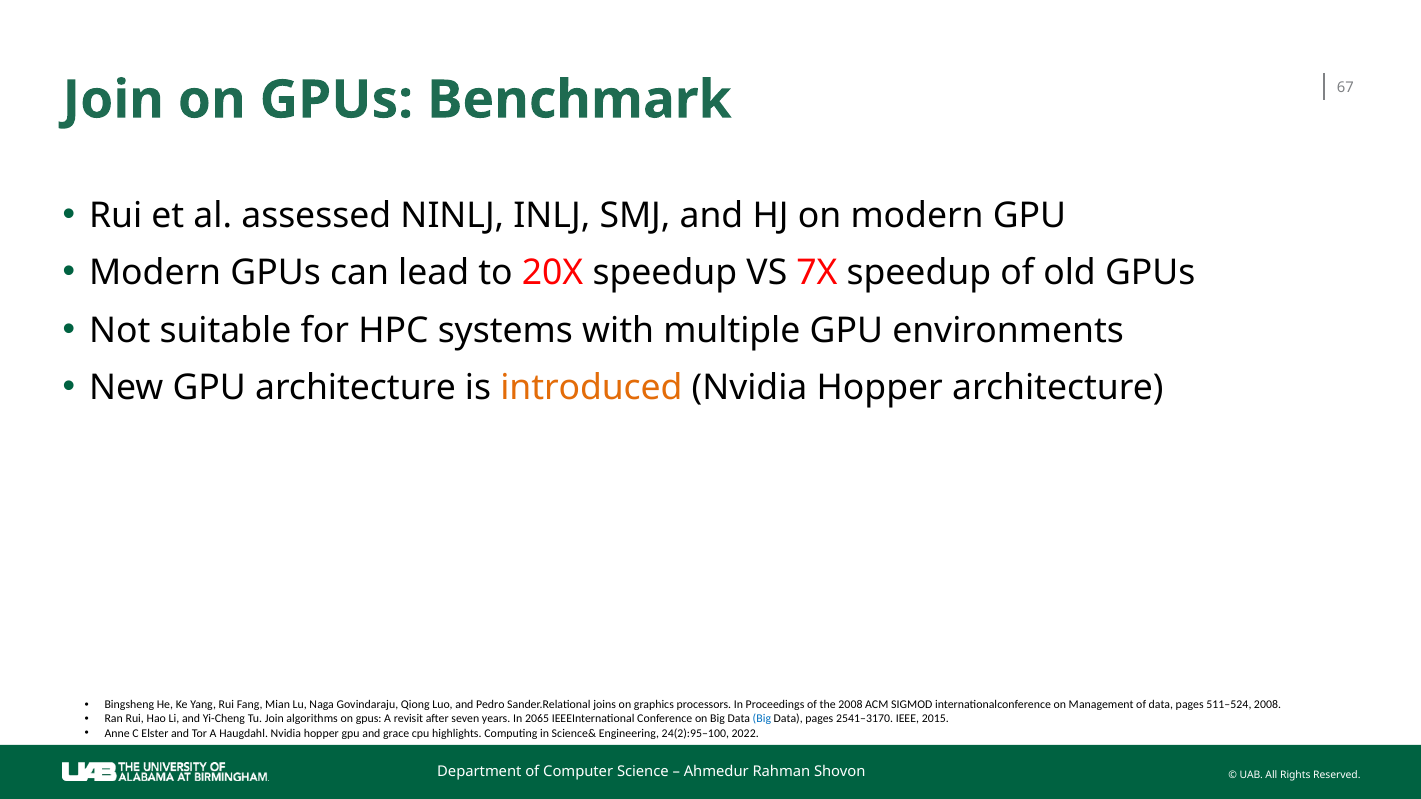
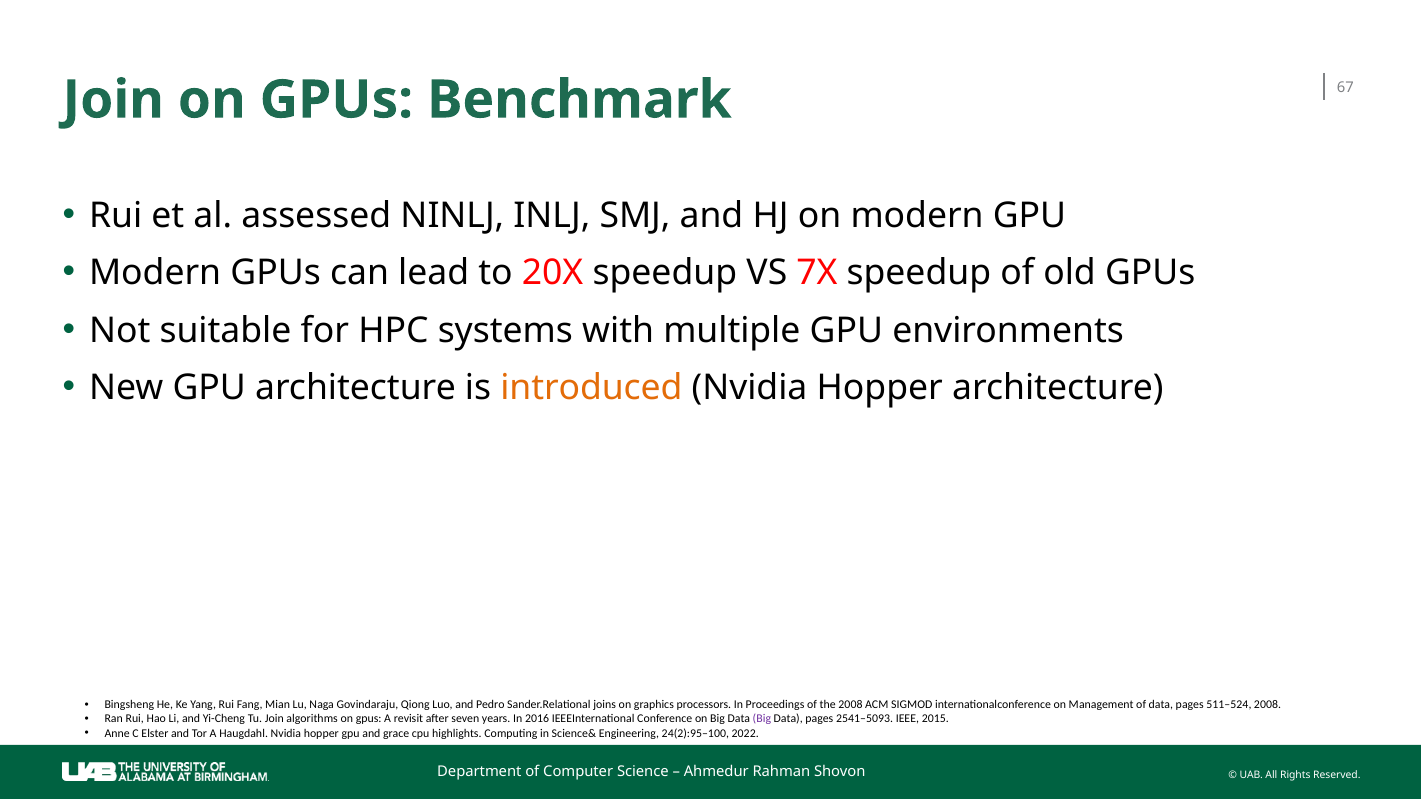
2065: 2065 -> 2016
Big at (762, 719) colour: blue -> purple
2541–3170: 2541–3170 -> 2541–5093
